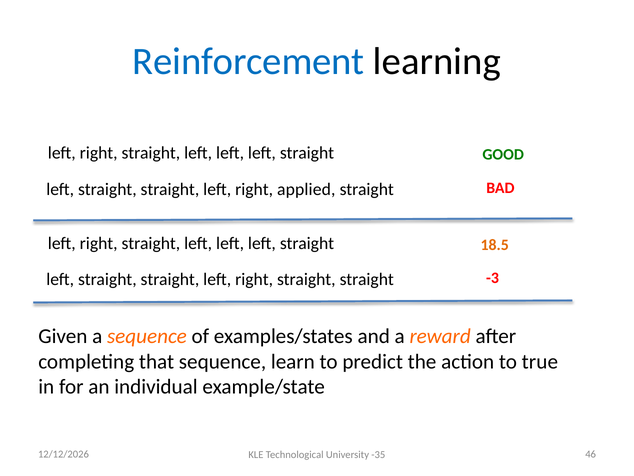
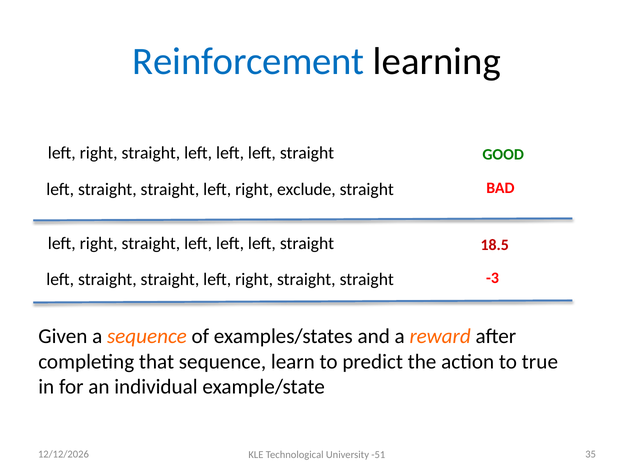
applied: applied -> exclude
18.5 colour: orange -> red
46: 46 -> 35
-35: -35 -> -51
